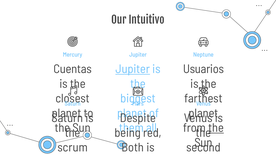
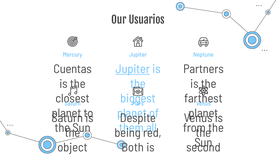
Intuitivo: Intuitivo -> Usuarios
Usuarios: Usuarios -> Partners
the at (216, 128) underline: present -> none
scrum: scrum -> object
